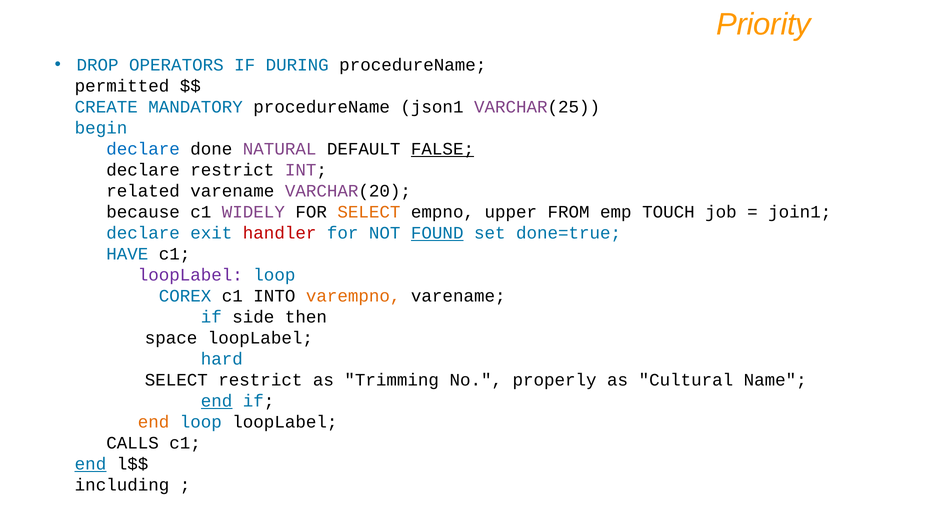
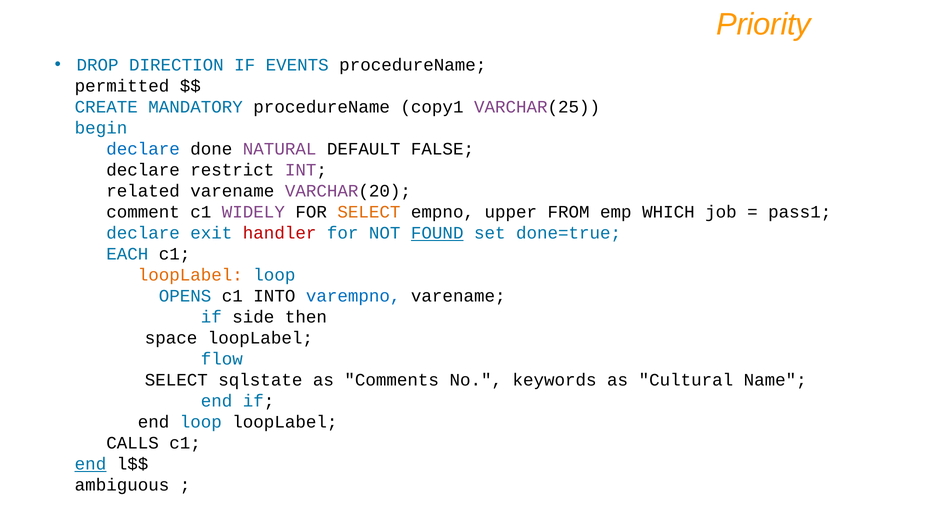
OPERATORS: OPERATORS -> DIRECTION
DURING: DURING -> EVENTS
json1: json1 -> copy1
FALSE underline: present -> none
because: because -> comment
TOUCH: TOUCH -> WHICH
join1: join1 -> pass1
HAVE: HAVE -> EACH
loopLabel at (190, 275) colour: purple -> orange
COREX: COREX -> OPENS
varempno colour: orange -> blue
hard: hard -> flow
SELECT restrict: restrict -> sqlstate
Trimming: Trimming -> Comments
properly: properly -> keywords
end at (217, 401) underline: present -> none
end at (154, 422) colour: orange -> black
including: including -> ambiguous
